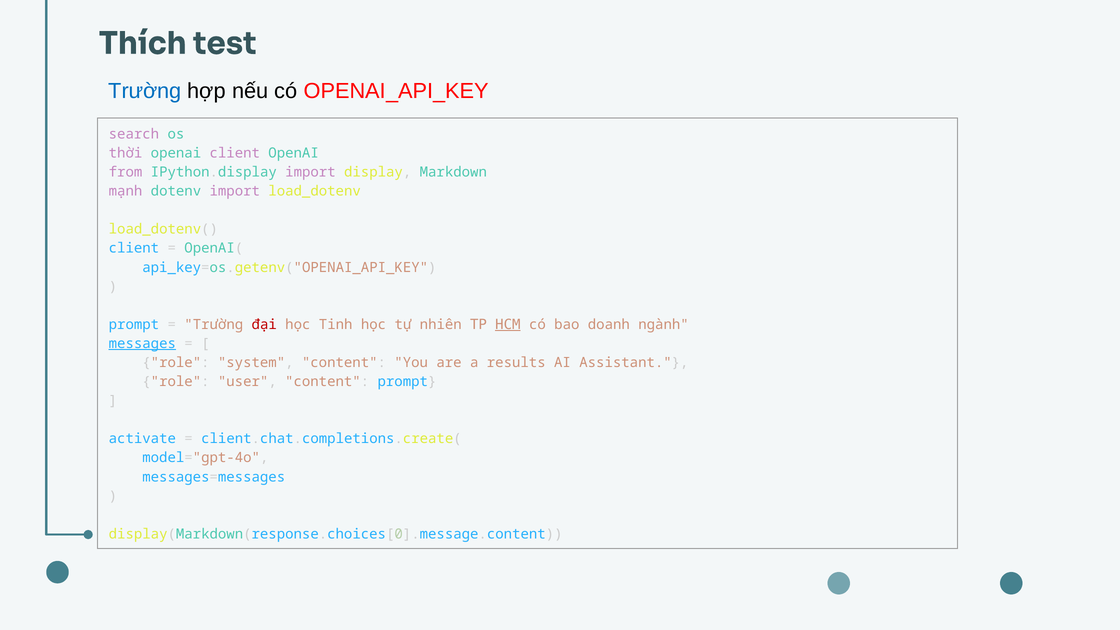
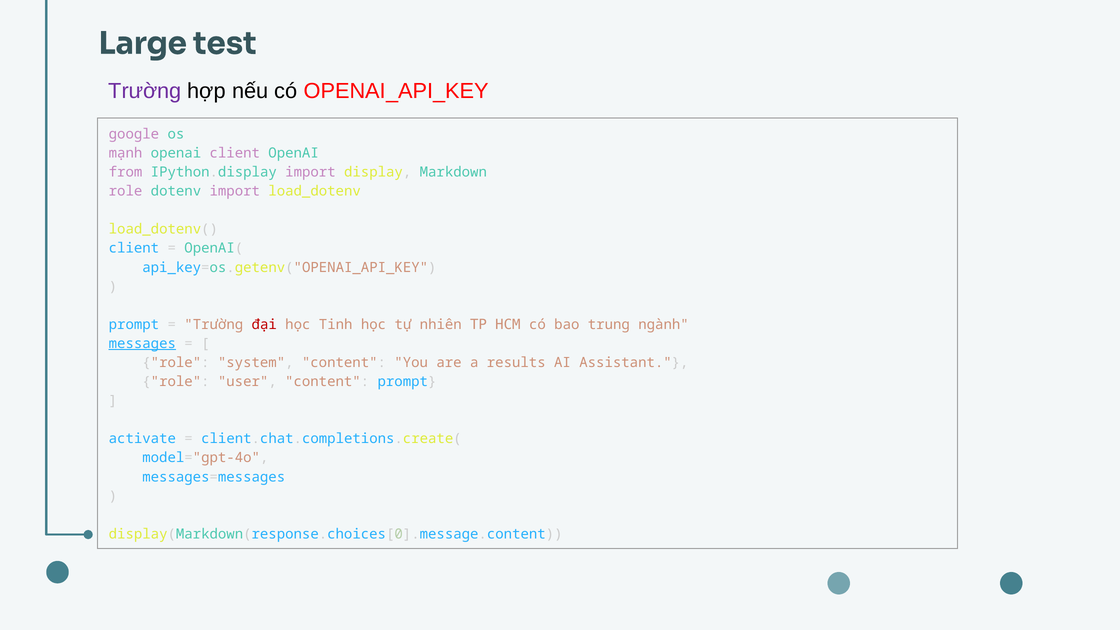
Thích: Thích -> Large
Trường at (145, 91) colour: blue -> purple
search: search -> google
thời: thời -> mạnh
mạnh at (126, 191): mạnh -> role
HCM underline: present -> none
doanh: doanh -> trung
